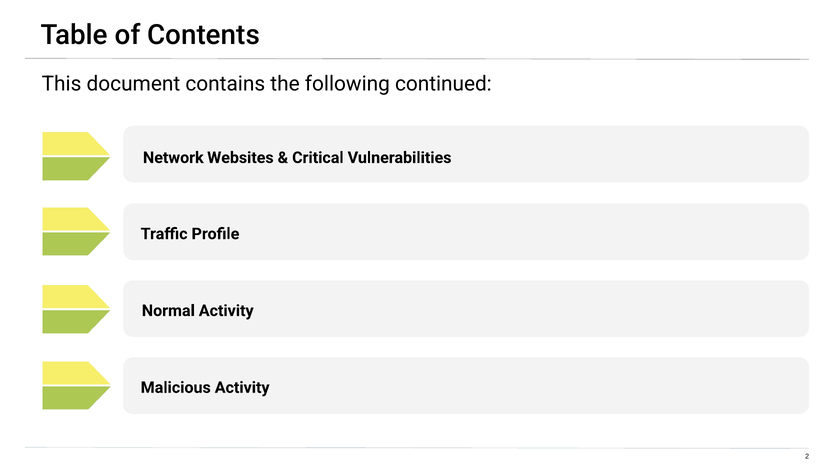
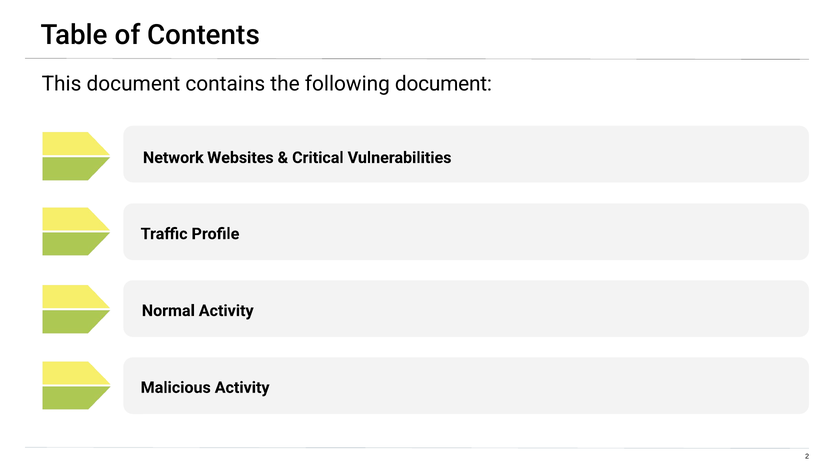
following continued: continued -> document
